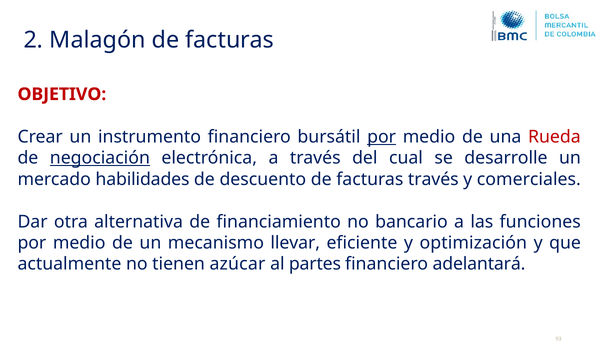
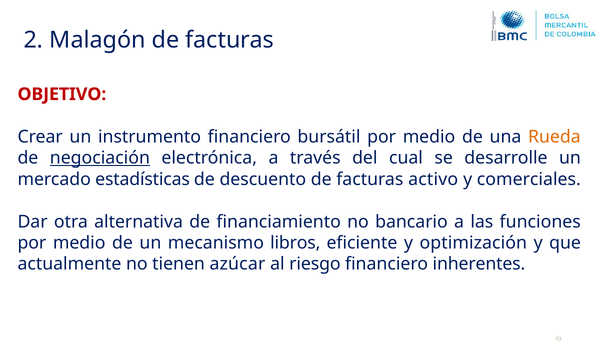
por at (382, 137) underline: present -> none
Rueda colour: red -> orange
habilidades: habilidades -> estadísticas
facturas través: través -> activo
llevar: llevar -> libros
partes: partes -> riesgo
adelantará: adelantará -> inherentes
